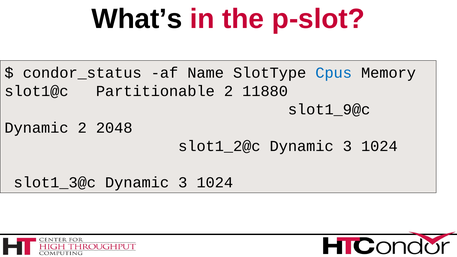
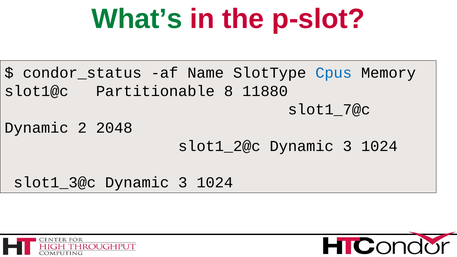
What’s colour: black -> green
Partitionable 2: 2 -> 8
slot1_9@c: slot1_9@c -> slot1_7@c
